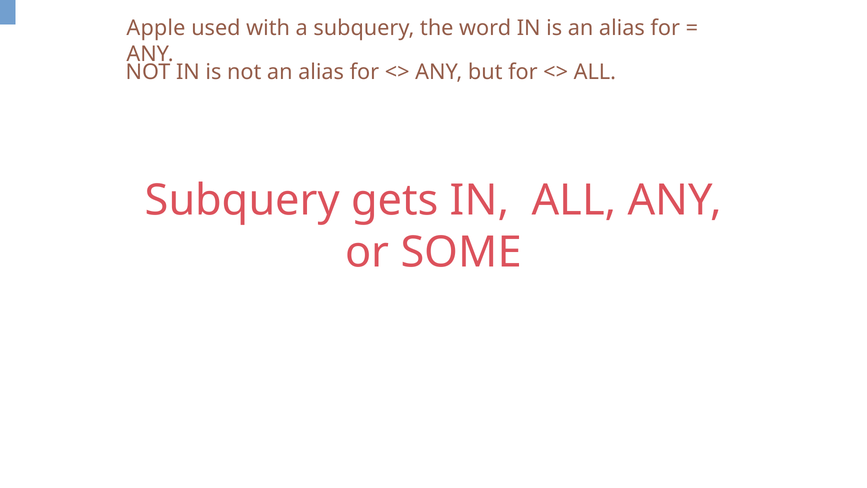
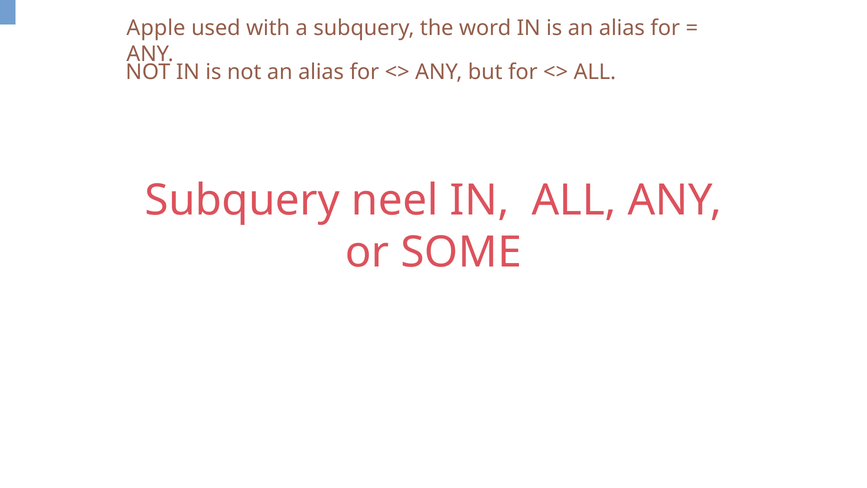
gets: gets -> neel
